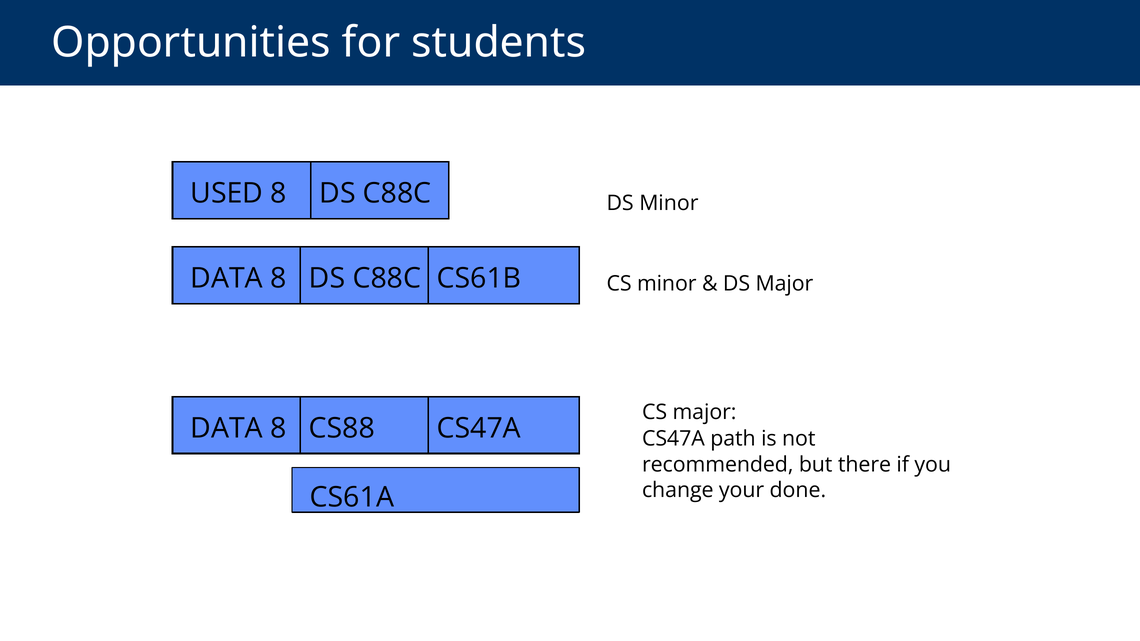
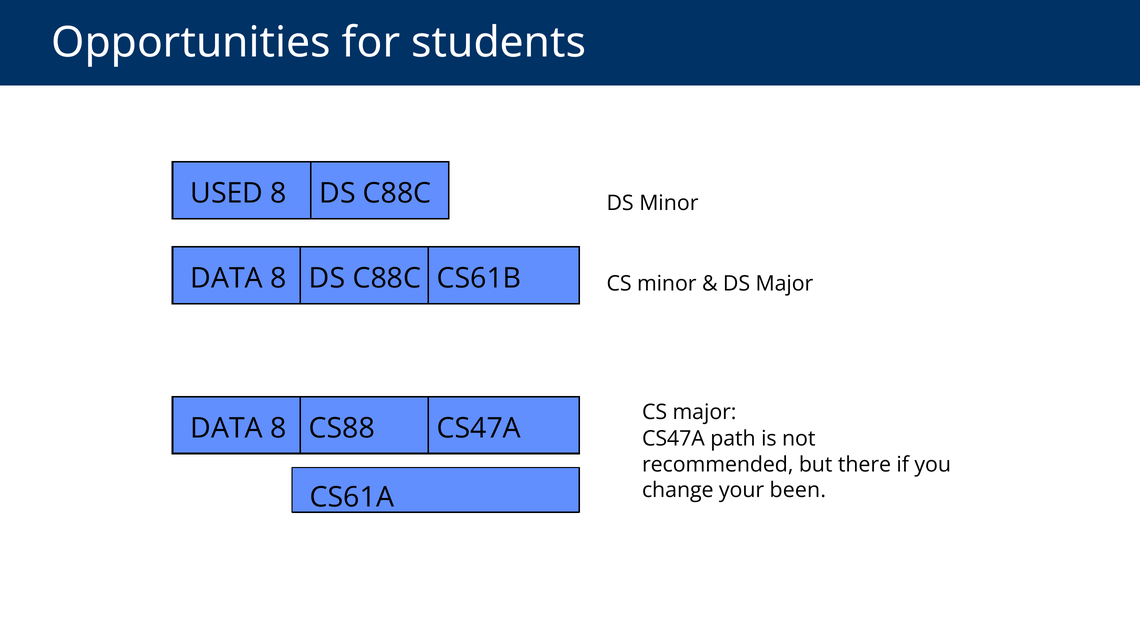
done: done -> been
